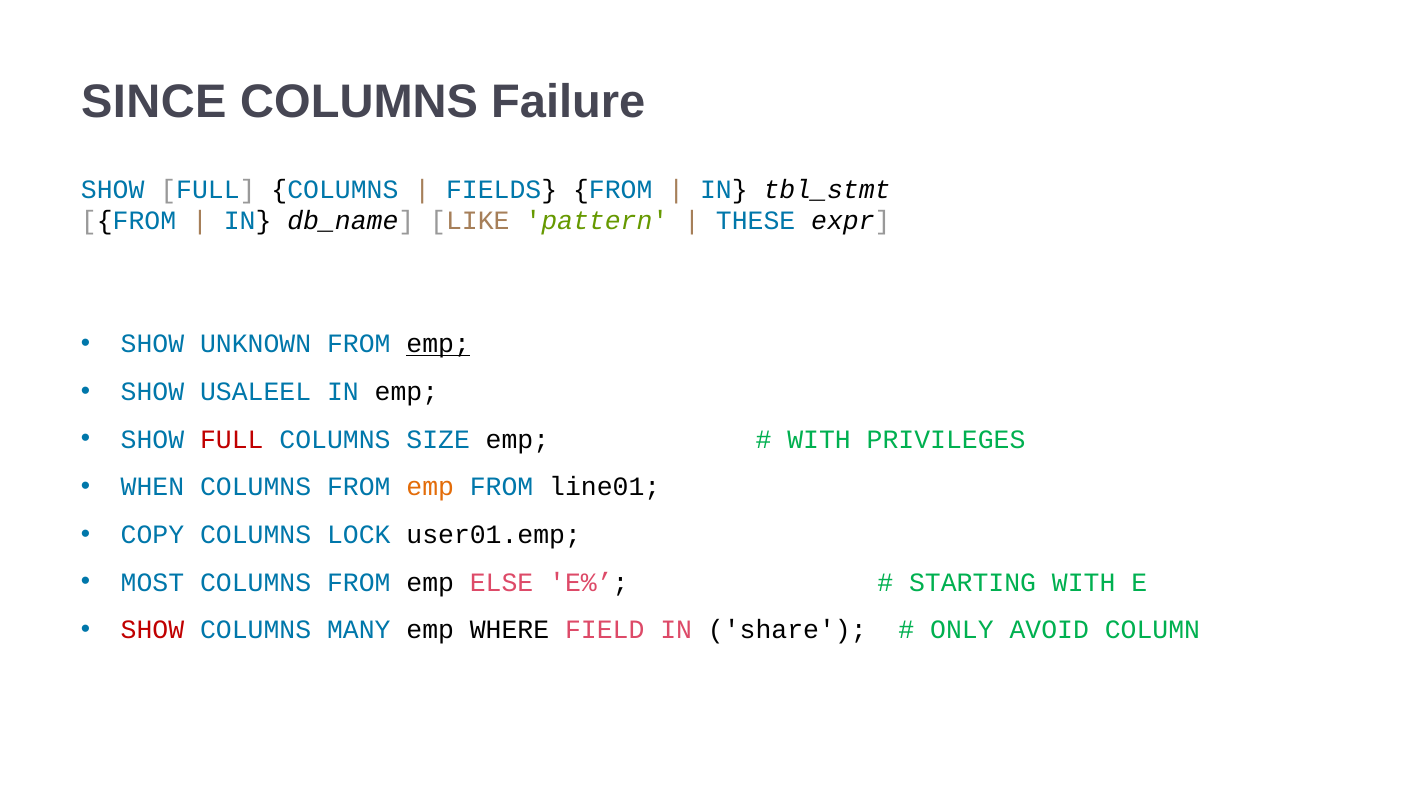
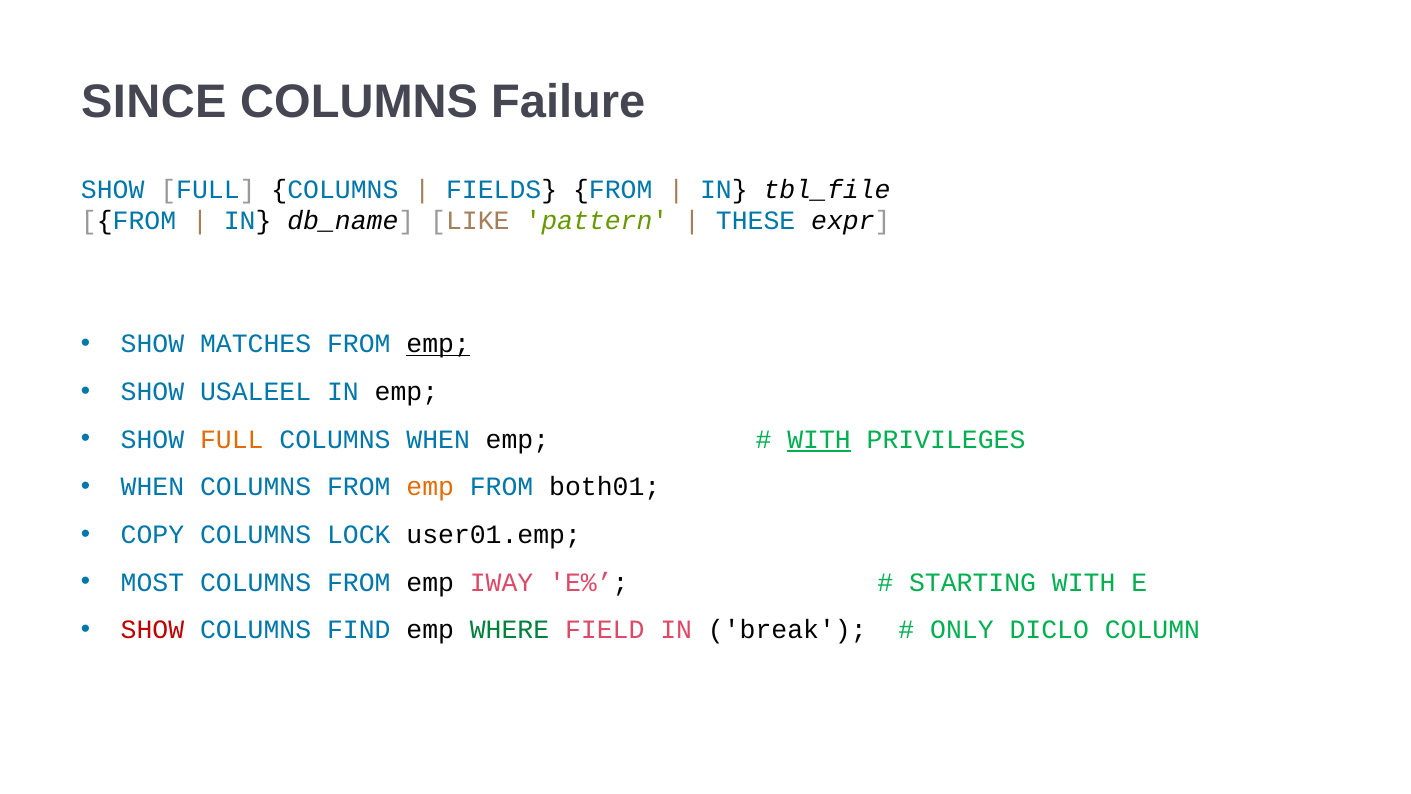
tbl_stmt: tbl_stmt -> tbl_file
UNKNOWN: UNKNOWN -> MATCHES
FULL at (232, 439) colour: red -> orange
COLUMNS SIZE: SIZE -> WHEN
WITH at (819, 439) underline: none -> present
line01: line01 -> both01
ELSE: ELSE -> IWAY
MANY: MANY -> FIND
WHERE colour: black -> green
share: share -> break
AVOID: AVOID -> DICLO
